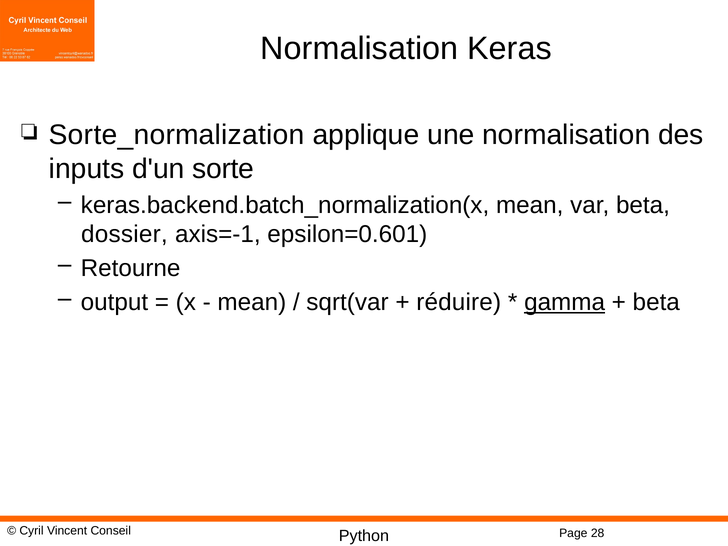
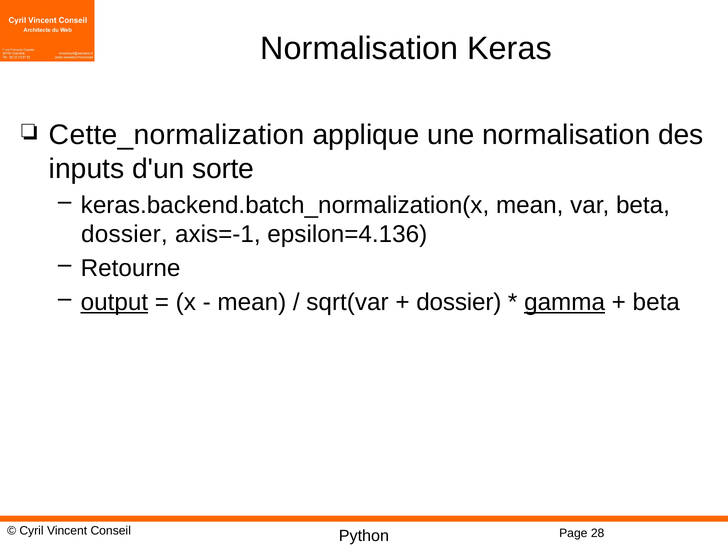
Sorte_normalization: Sorte_normalization -> Cette_normalization
epsilon=0.601: epsilon=0.601 -> epsilon=4.136
output underline: none -> present
réduire at (459, 302): réduire -> dossier
